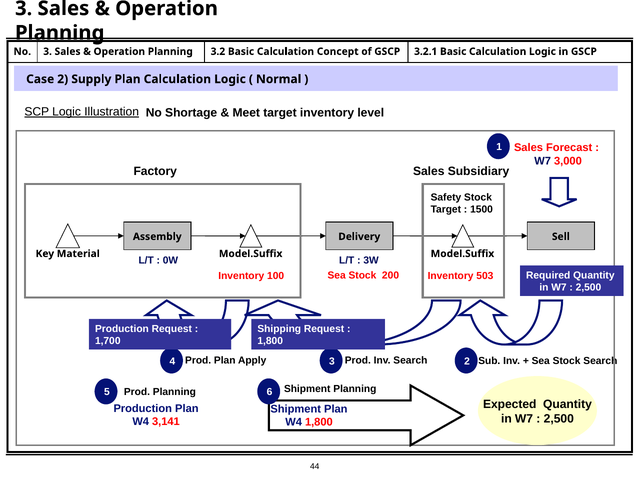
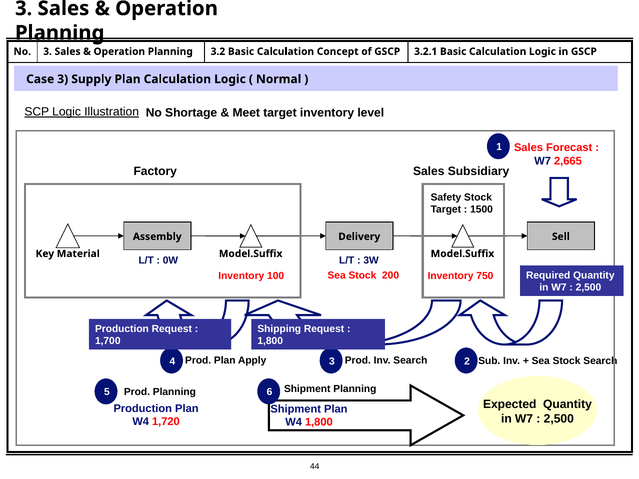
Case 2: 2 -> 3
3,000: 3,000 -> 2,665
503: 503 -> 750
3,141: 3,141 -> 1,720
